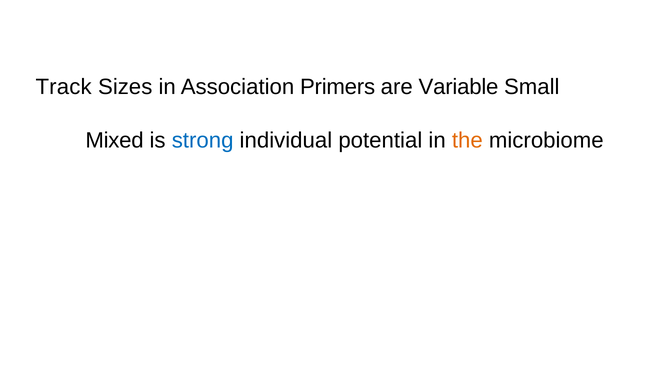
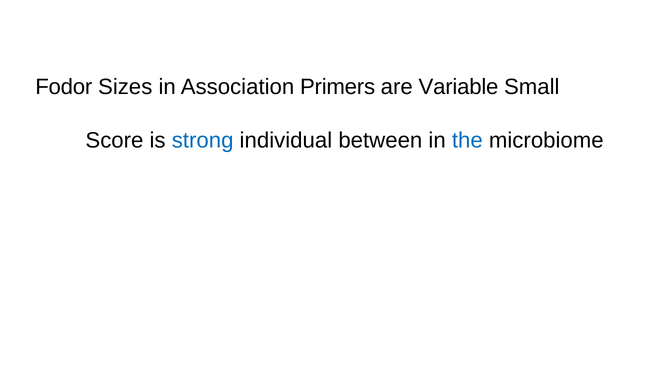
Track: Track -> Fodor
Mixed: Mixed -> Score
potential: potential -> between
the colour: orange -> blue
